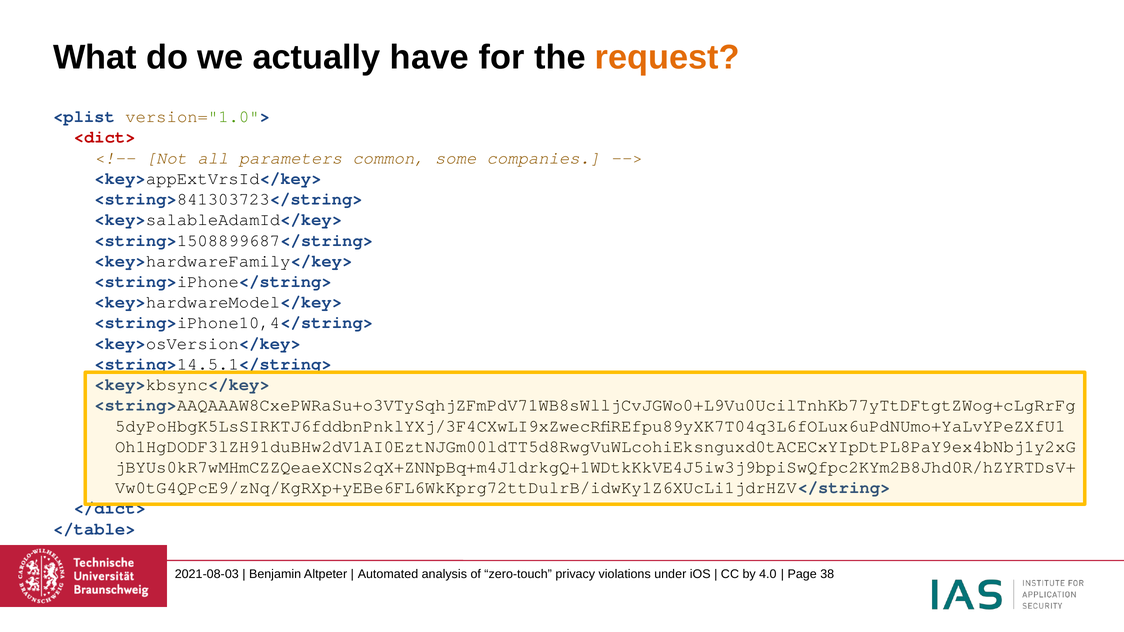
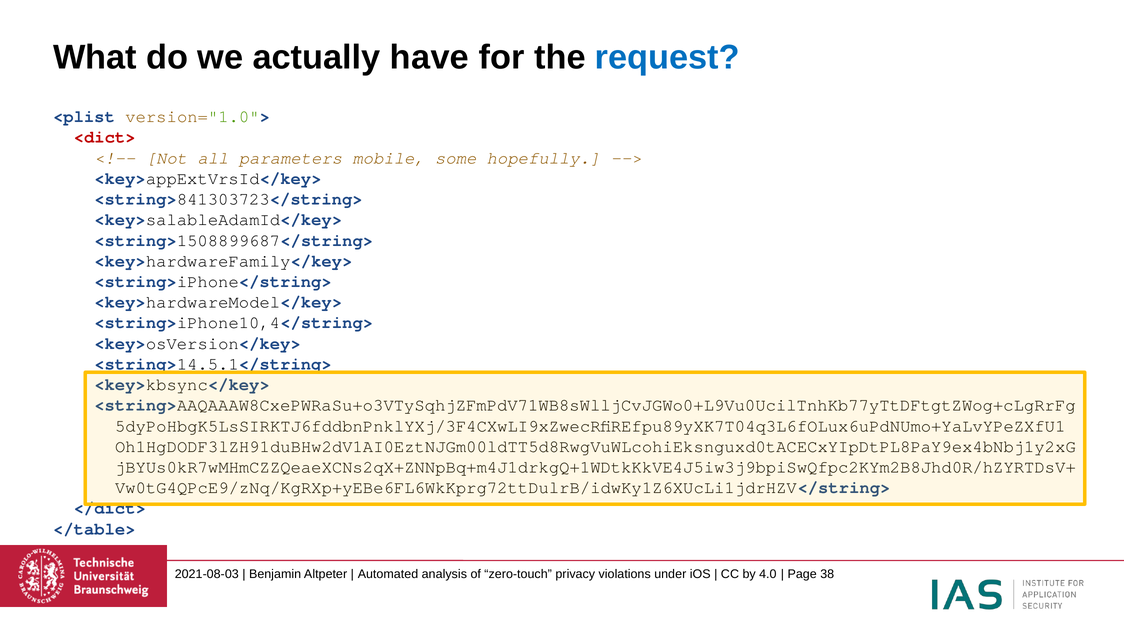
request colour: orange -> blue
common: common -> mobile
companies: companies -> hopefully
